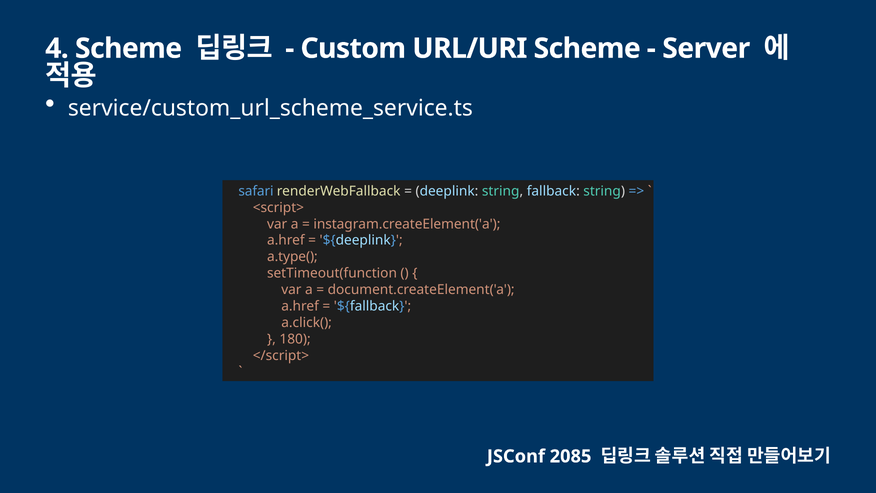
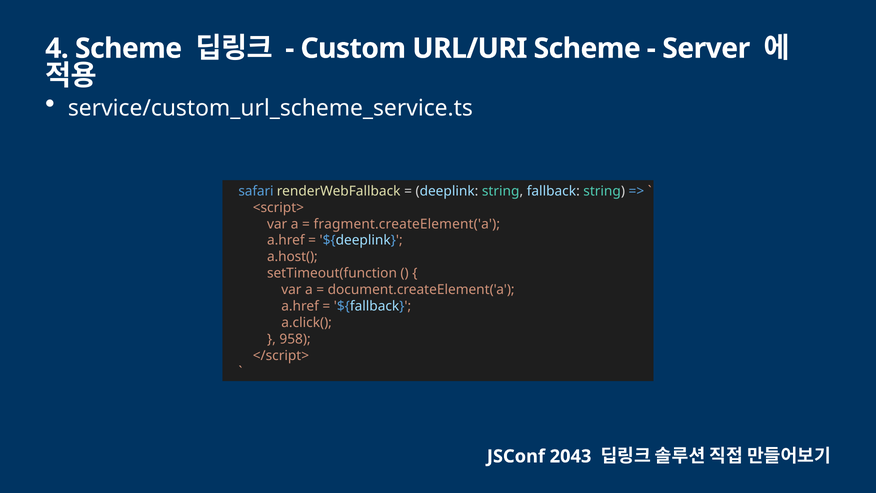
instagram.createElement('a: instagram.createElement('a -> fragment.createElement('a
a.type(: a.type( -> a.host(
180: 180 -> 958
2085: 2085 -> 2043
